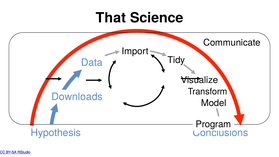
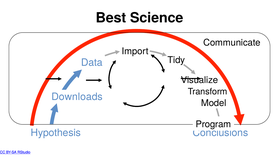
That: That -> Best
